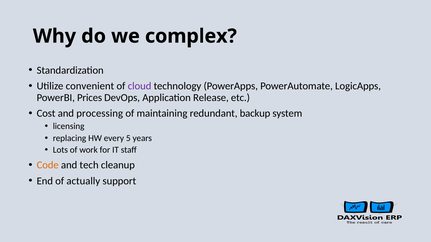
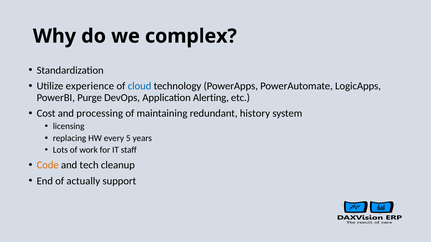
convenient: convenient -> experience
cloud colour: purple -> blue
Prices: Prices -> Purge
Release: Release -> Alerting
backup: backup -> history
